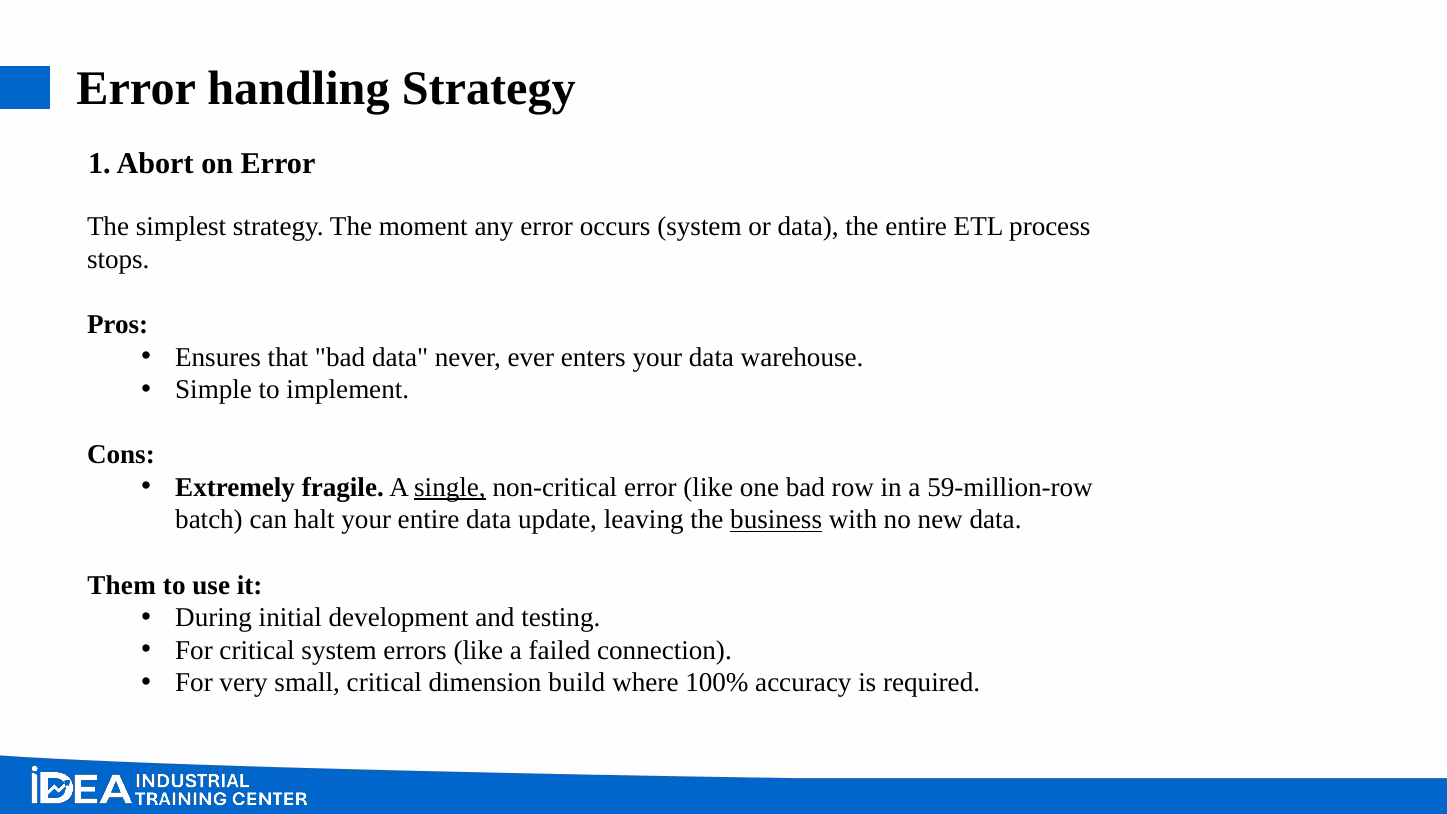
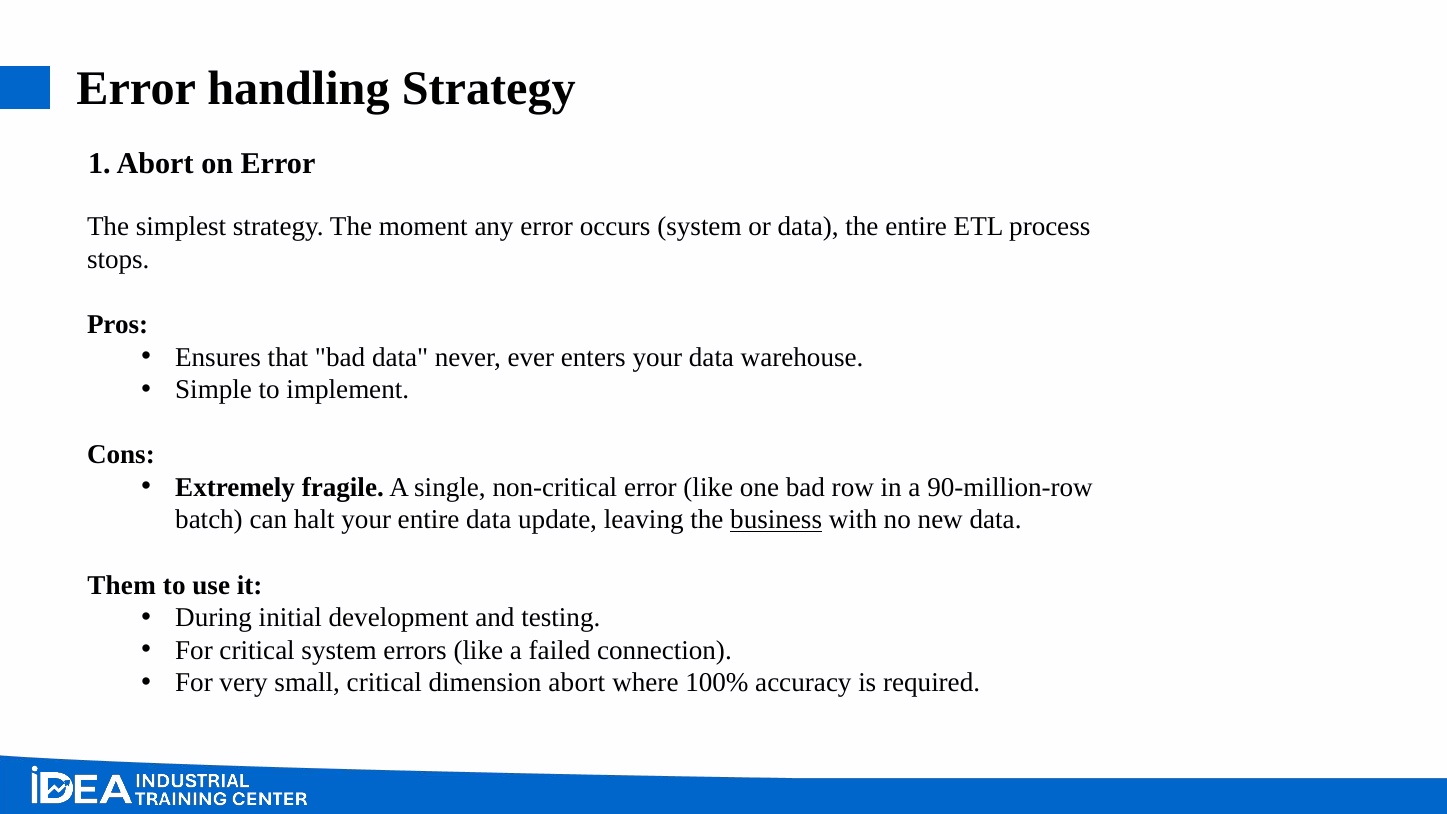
single underline: present -> none
59-million-row: 59-million-row -> 90-million-row
dimension build: build -> abort
